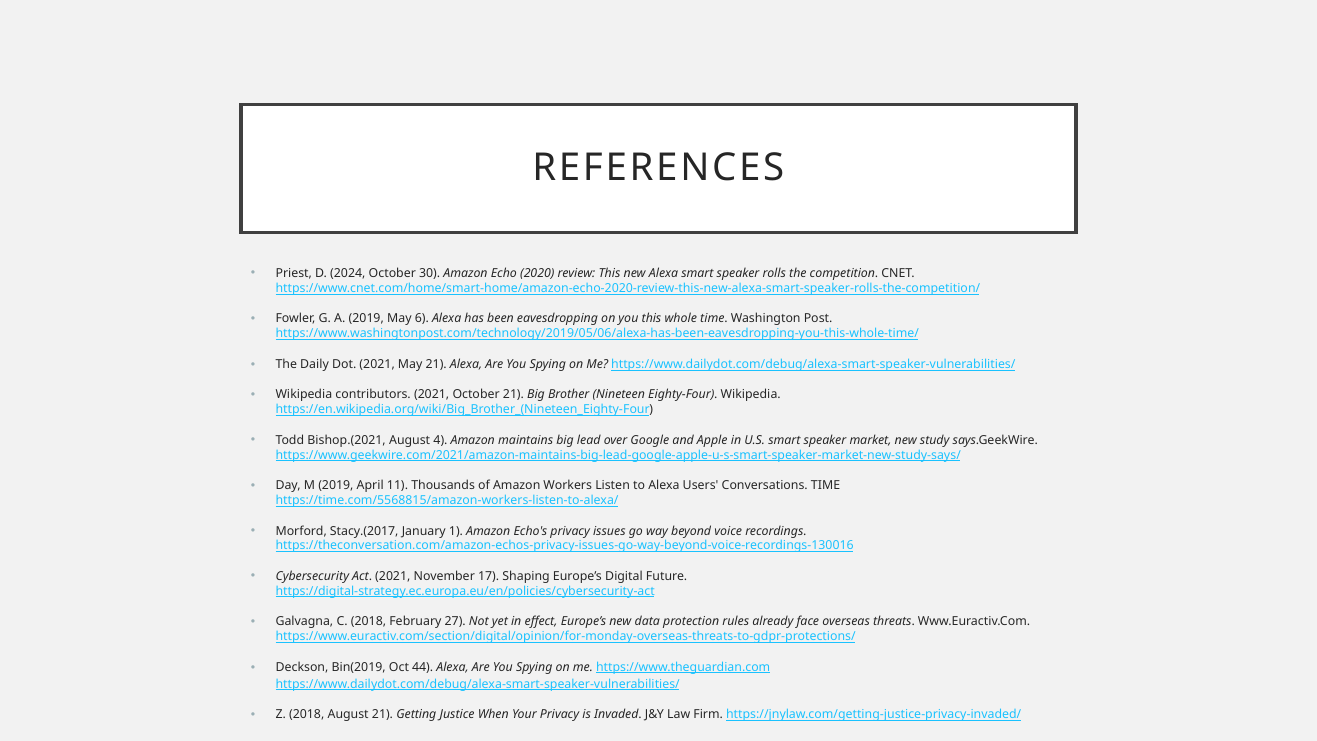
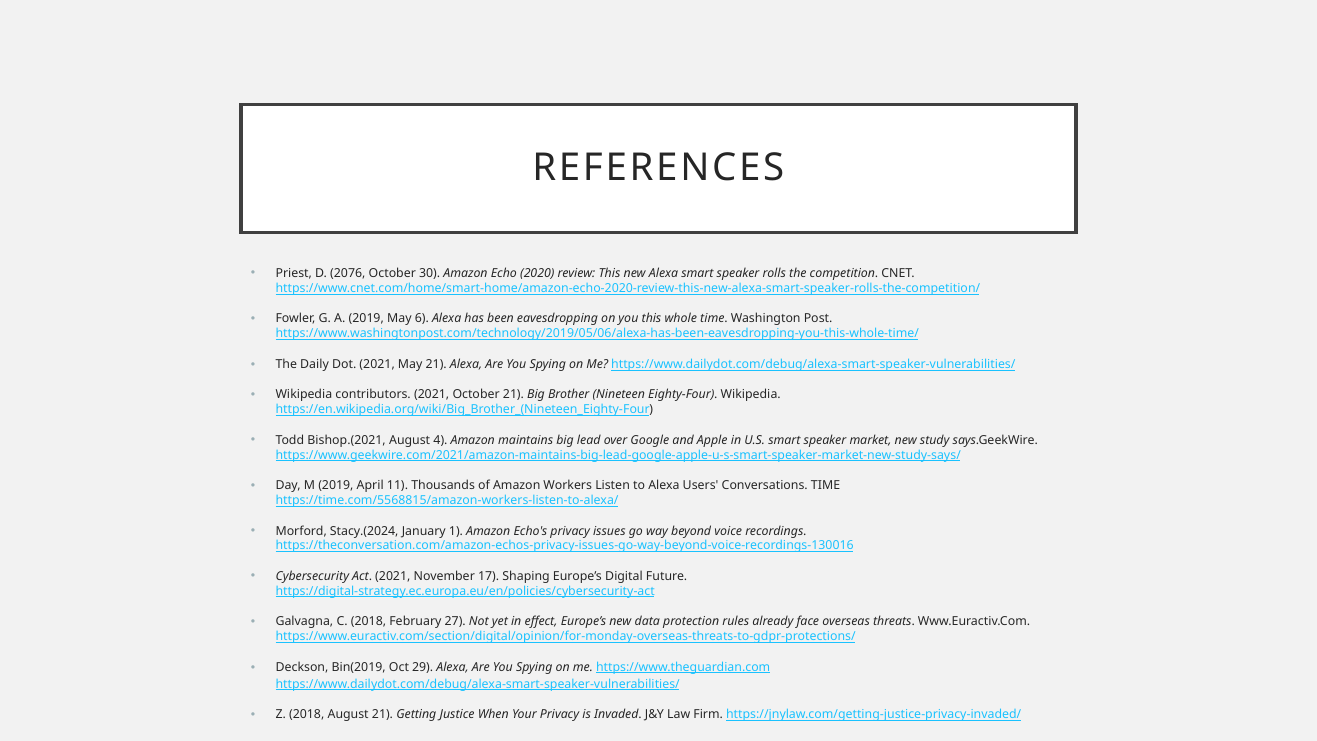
2024: 2024 -> 2076
Stacy.(2017: Stacy.(2017 -> Stacy.(2024
44: 44 -> 29
